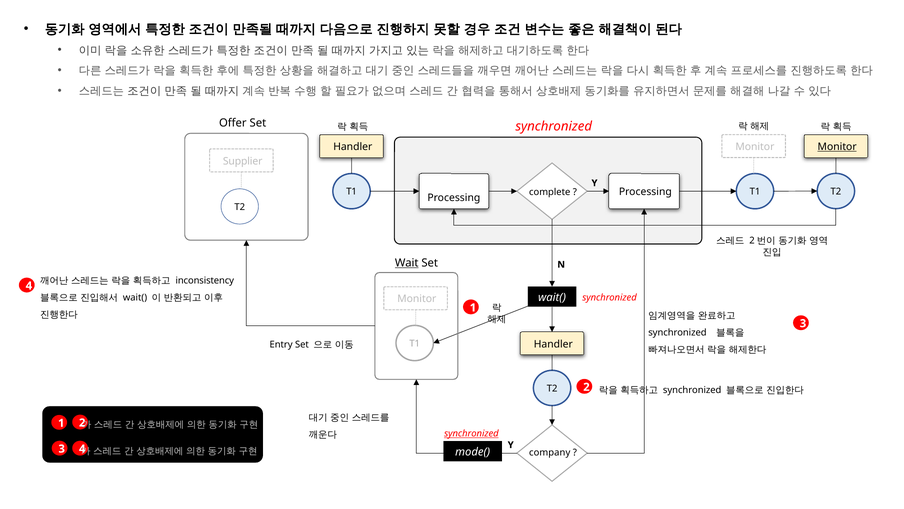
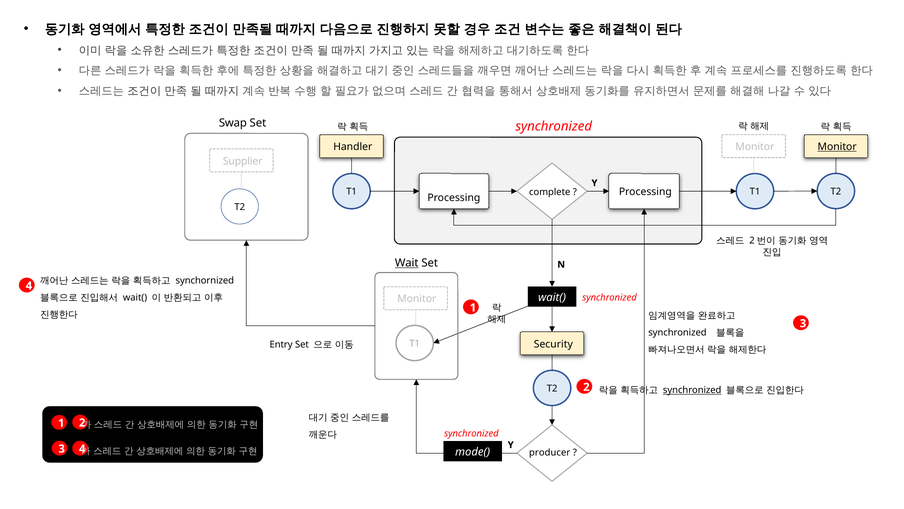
Offer: Offer -> Swap
inconsistency: inconsistency -> synchornized
Handler at (553, 344): Handler -> Security
synchronized at (692, 390) underline: none -> present
synchronized at (471, 433) underline: present -> none
company: company -> producer
